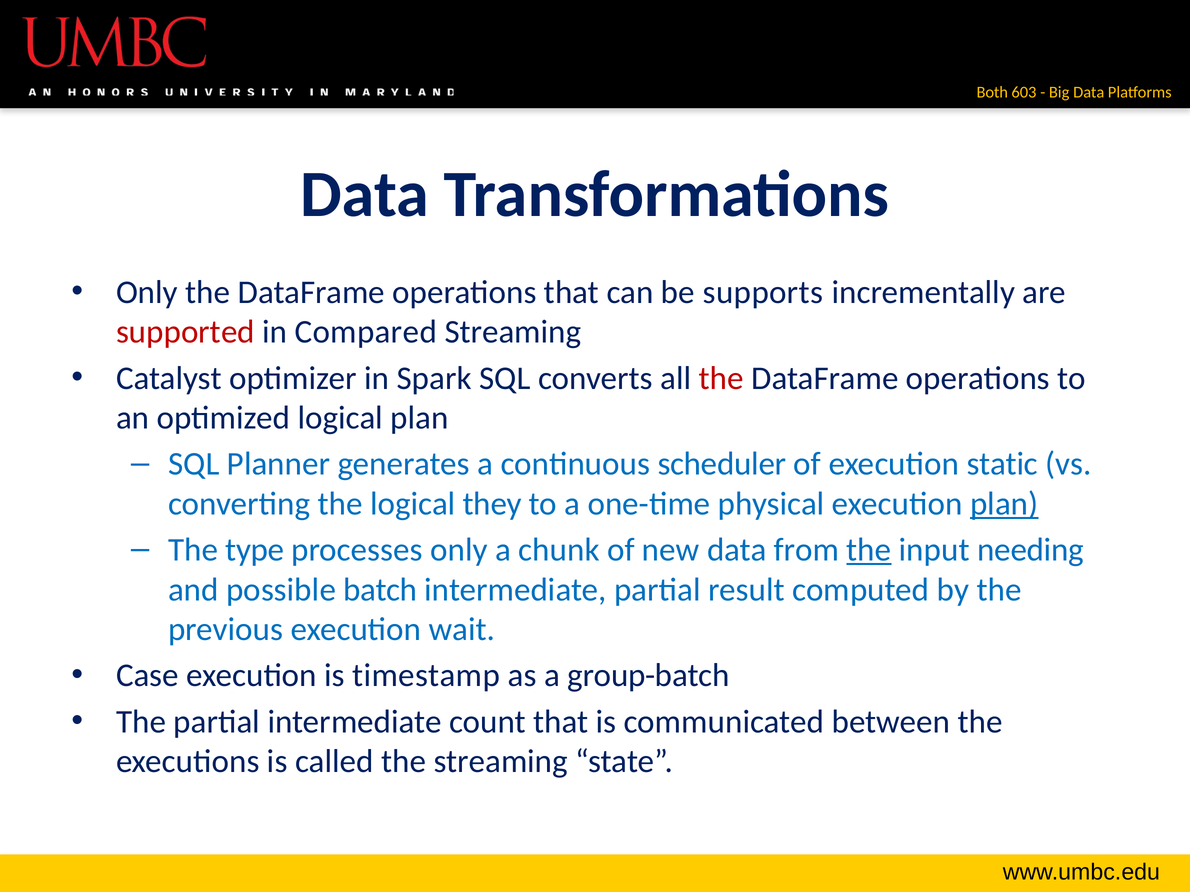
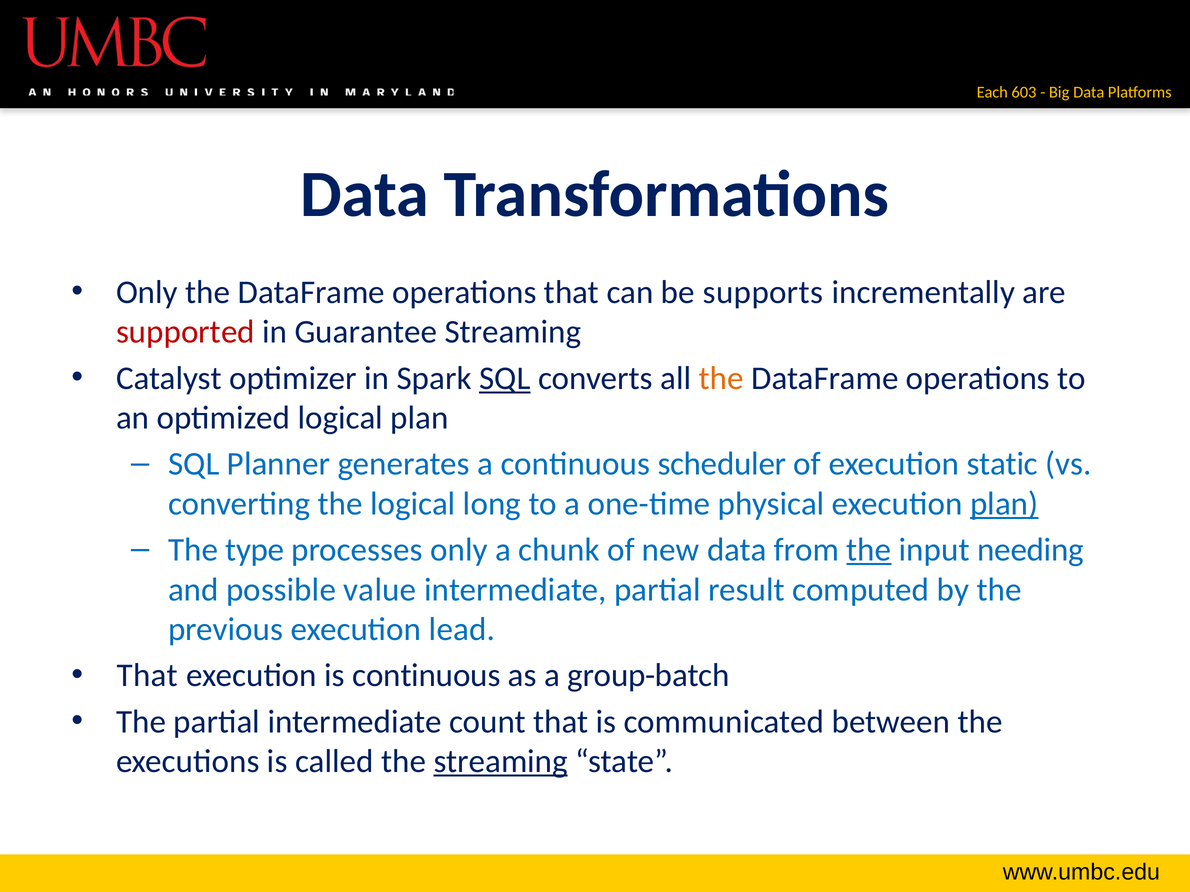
Both: Both -> Each
Compared: Compared -> Guarantee
SQL at (505, 378) underline: none -> present
the at (721, 378) colour: red -> orange
they: they -> long
batch: batch -> value
wait: wait -> lead
Case at (147, 676): Case -> That
is timestamp: timestamp -> continuous
streaming at (501, 762) underline: none -> present
